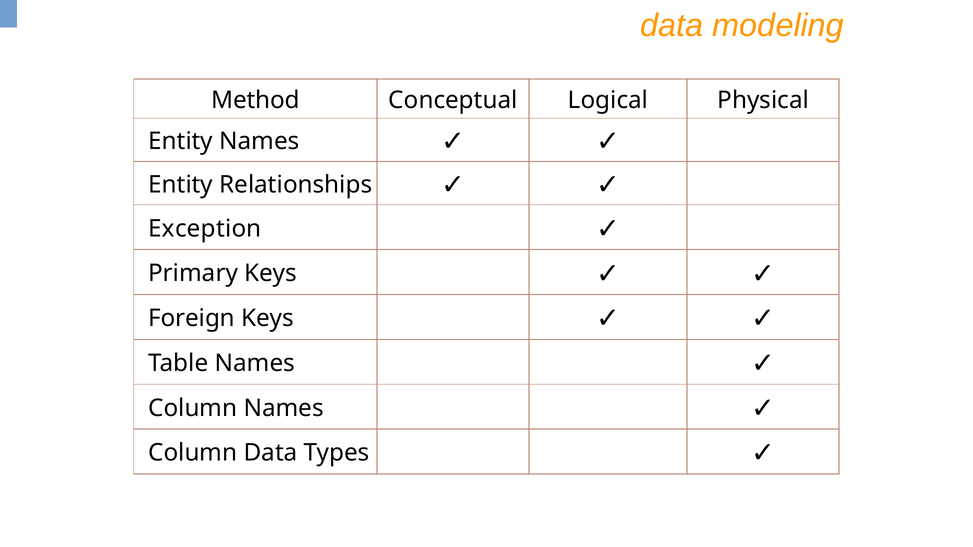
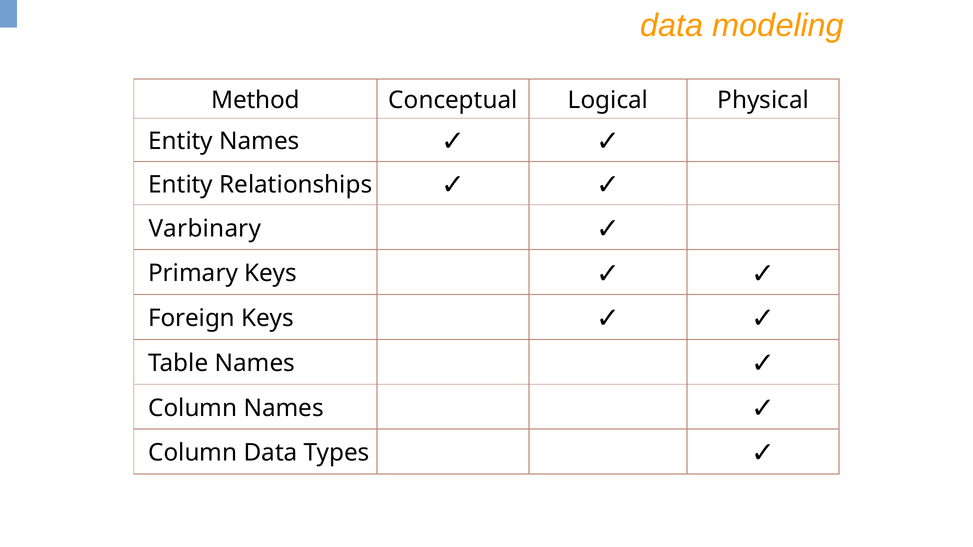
Exception: Exception -> Varbinary
